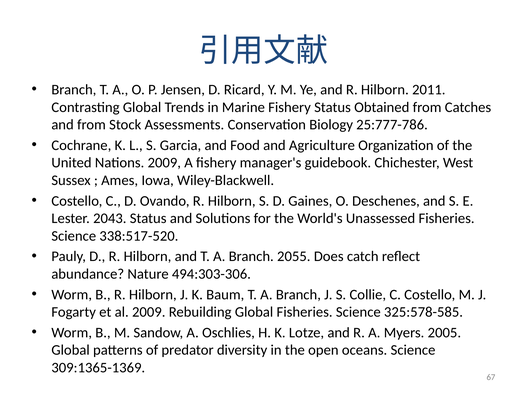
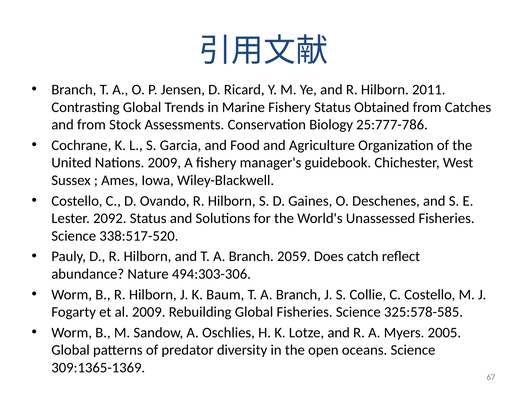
2043: 2043 -> 2092
2055: 2055 -> 2059
